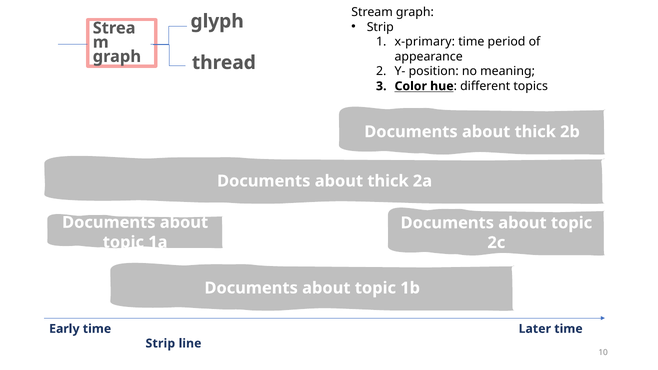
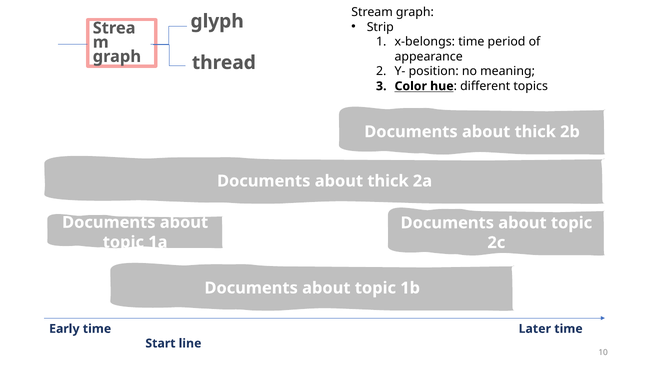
x-primary: x-primary -> x-belongs
Strip at (160, 344): Strip -> Start
